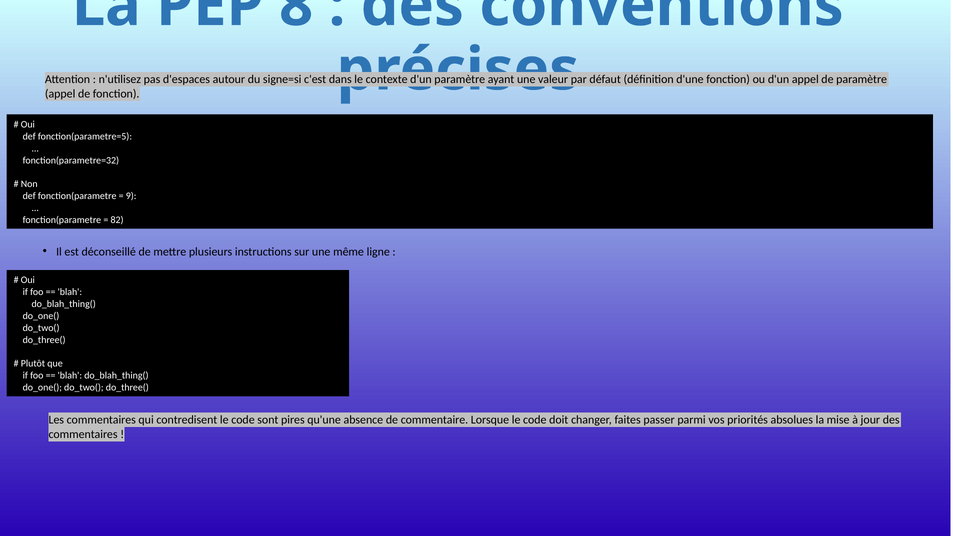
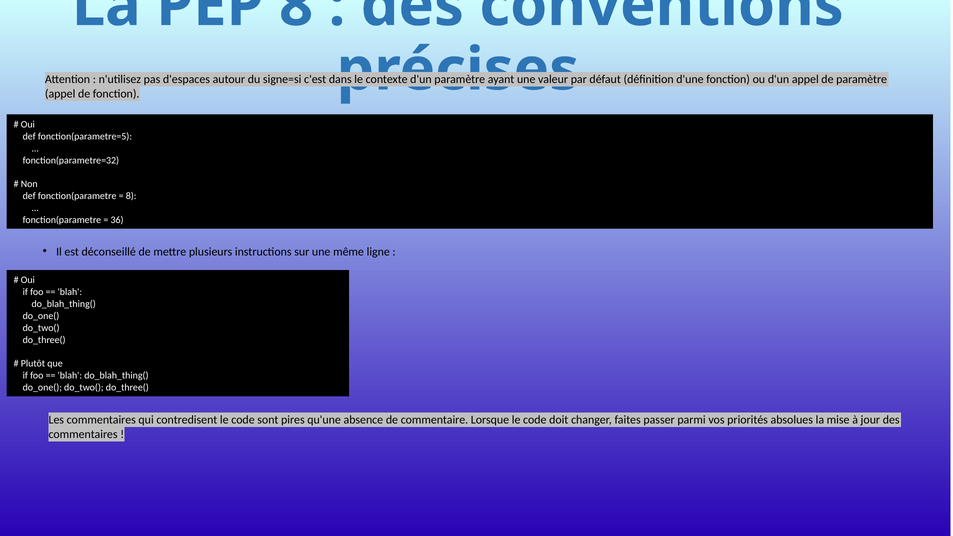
9 at (131, 196): 9 -> 8
82: 82 -> 36
